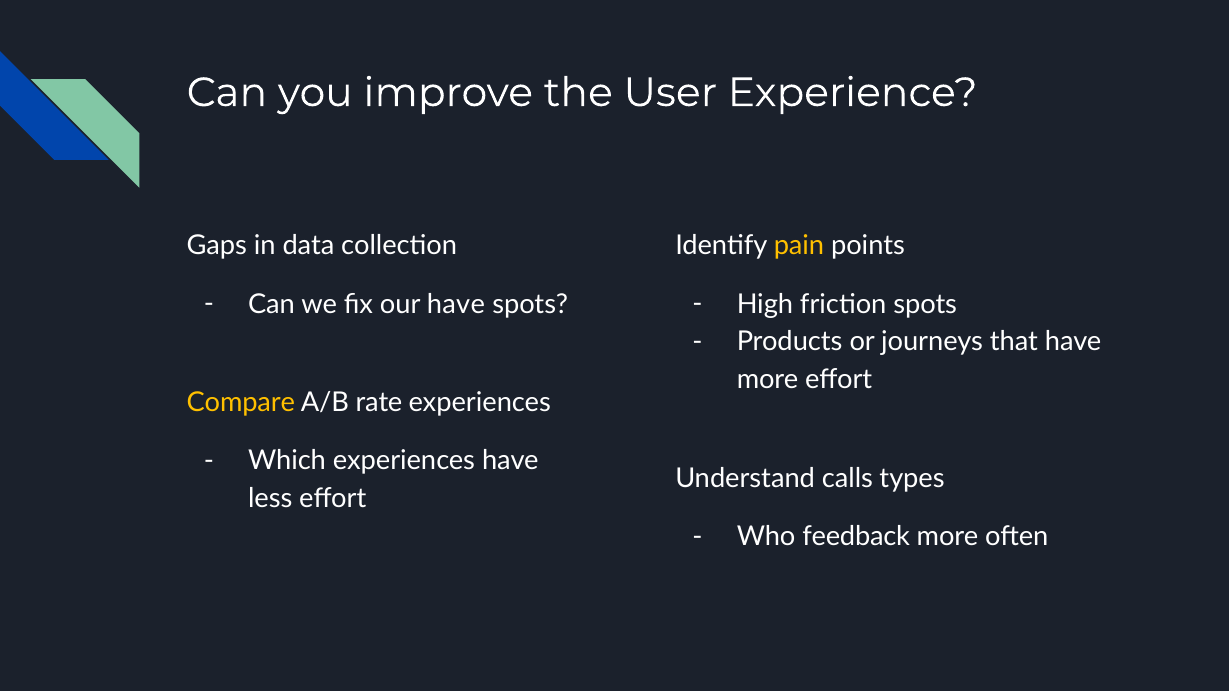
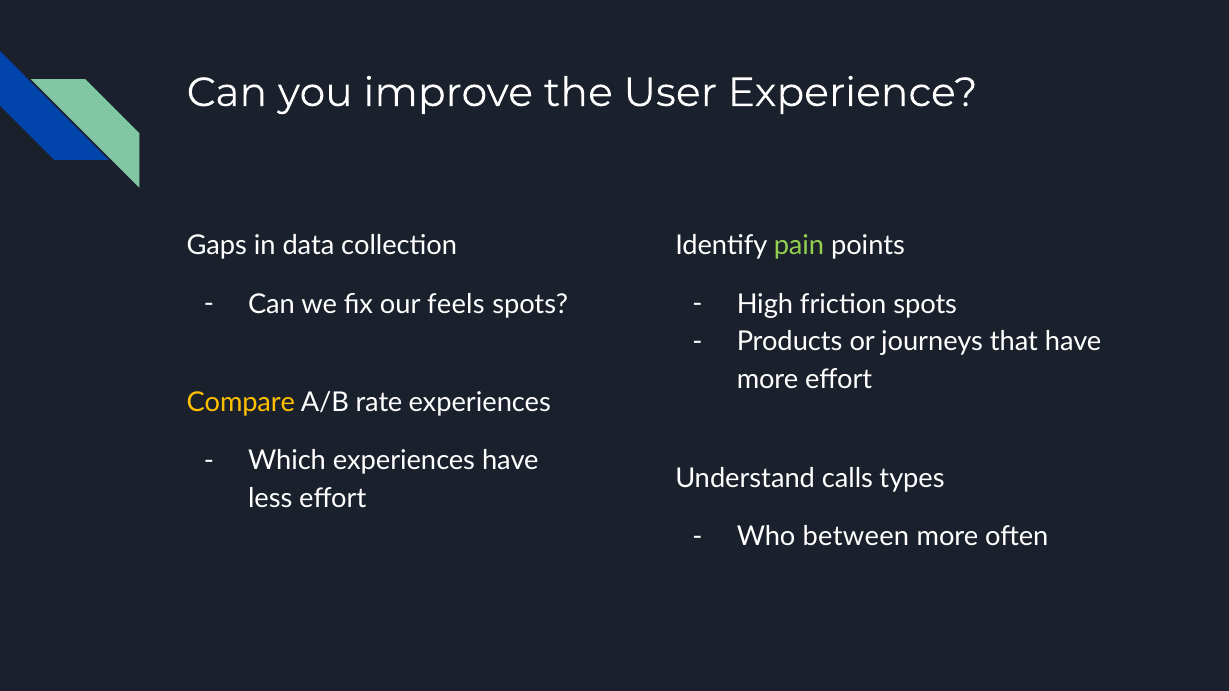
pain colour: yellow -> light green
our have: have -> feels
feedback: feedback -> between
